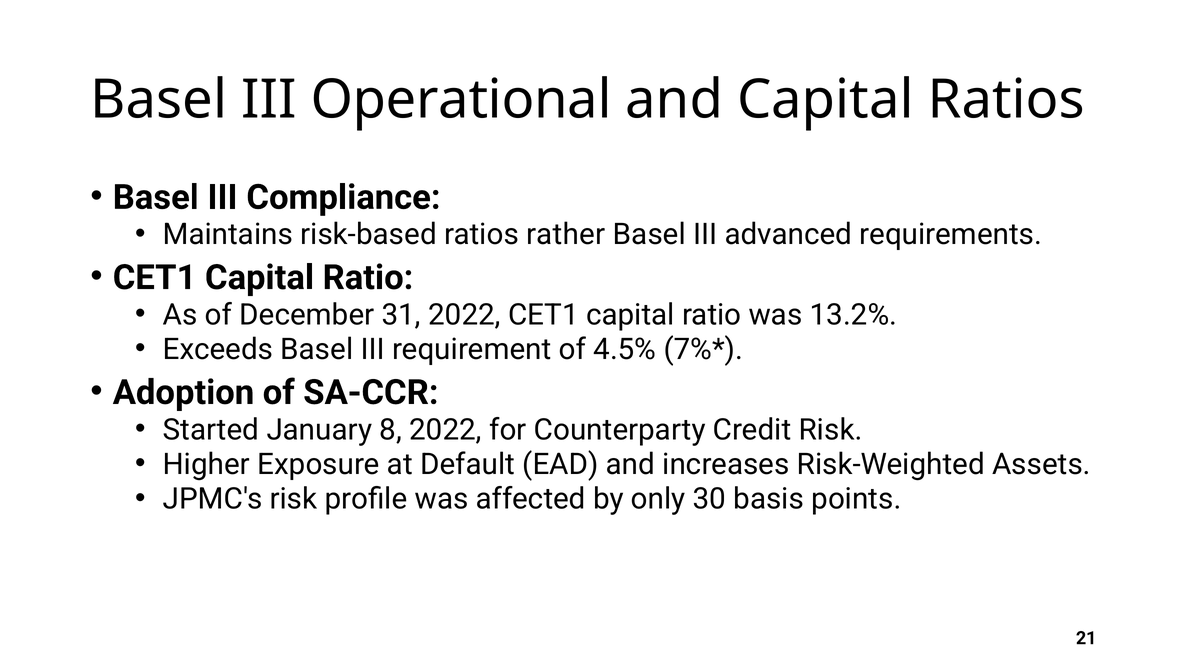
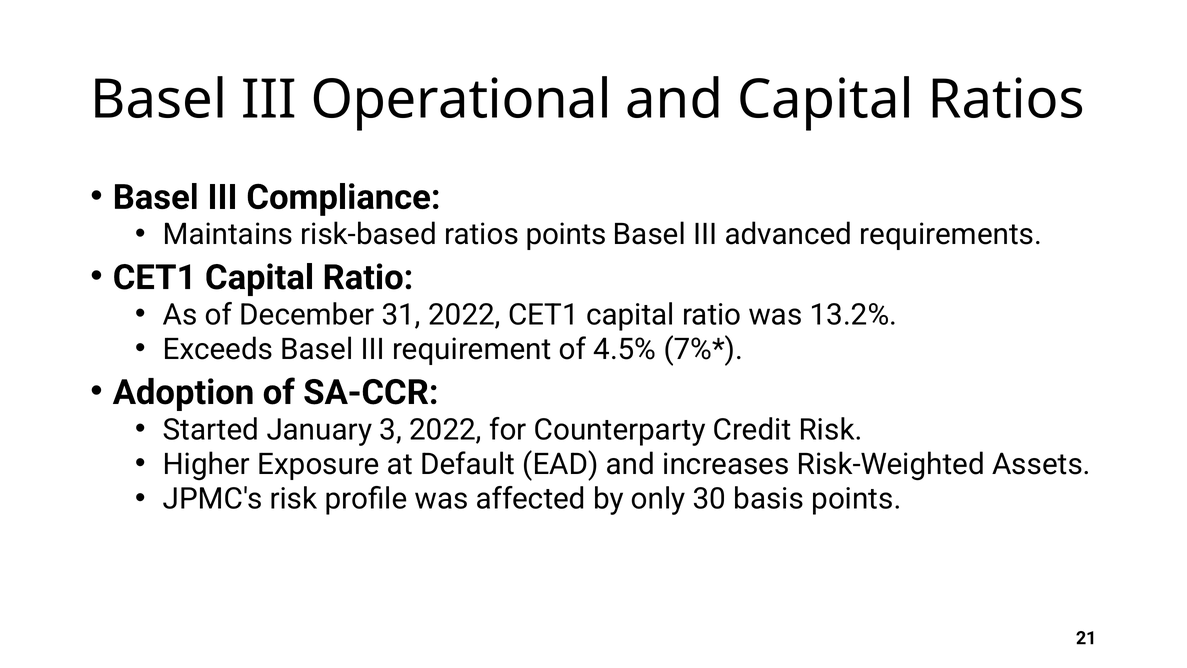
ratios rather: rather -> points
8: 8 -> 3
